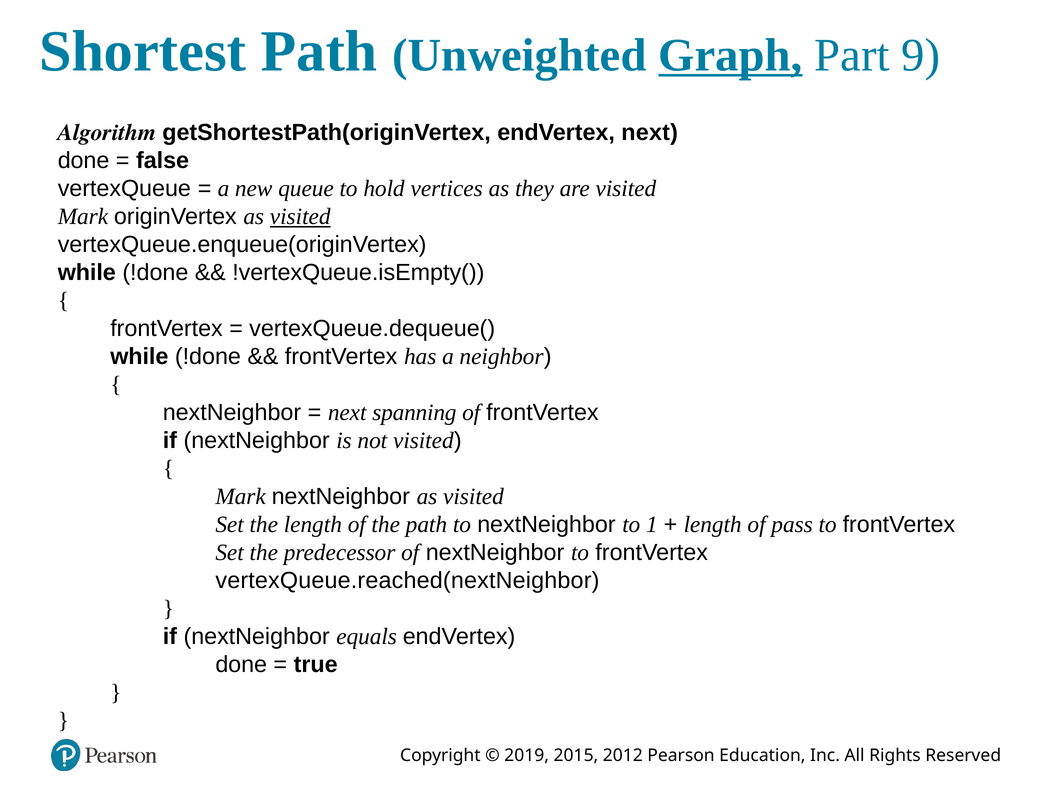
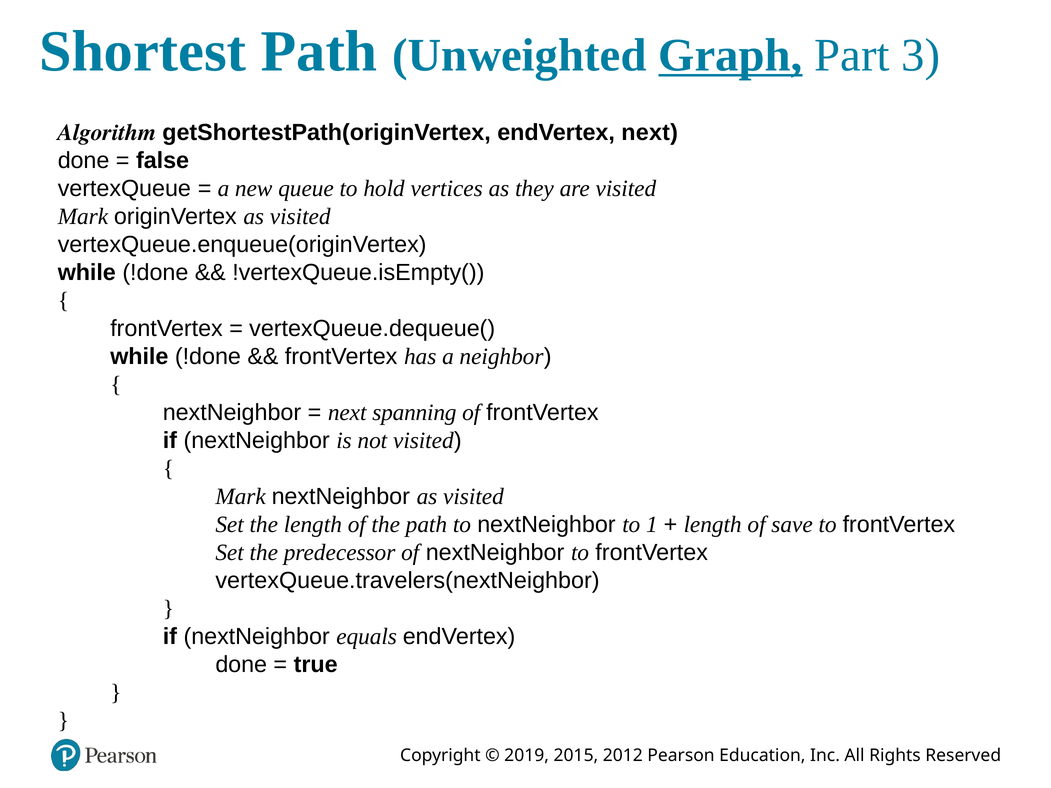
9: 9 -> 3
visited at (300, 217) underline: present -> none
pass: pass -> save
vertexQueue.reached(nextNeighbor: vertexQueue.reached(nextNeighbor -> vertexQueue.travelers(nextNeighbor
